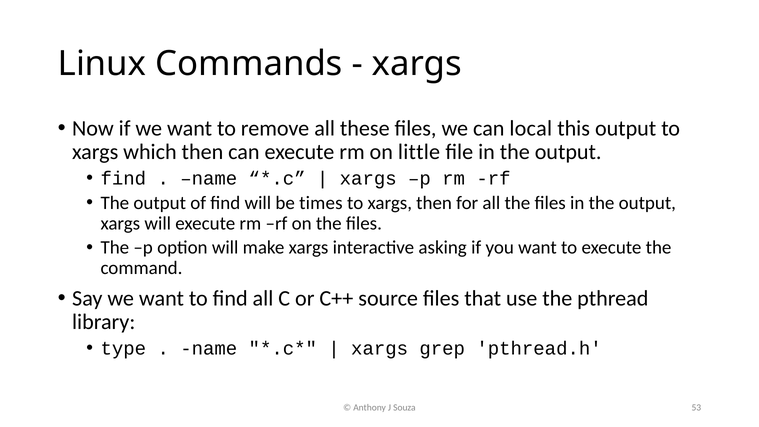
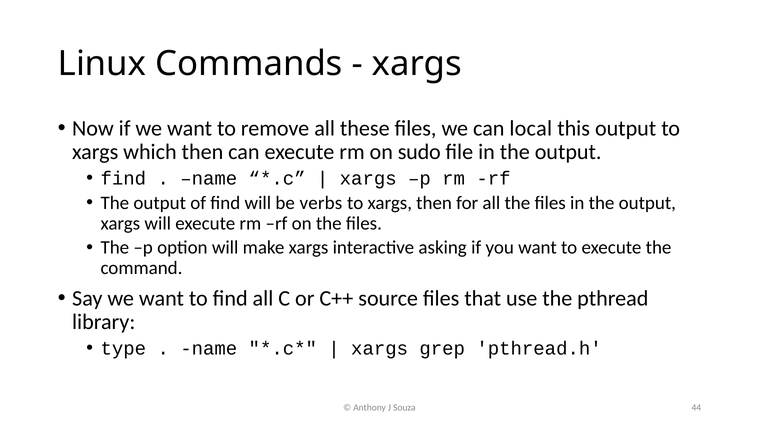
little: little -> sudo
times: times -> verbs
53: 53 -> 44
